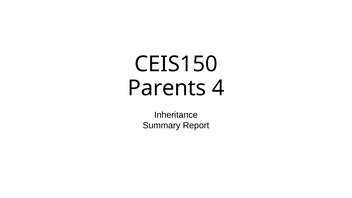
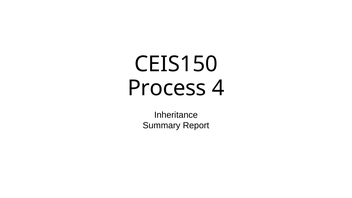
Parents: Parents -> Process
